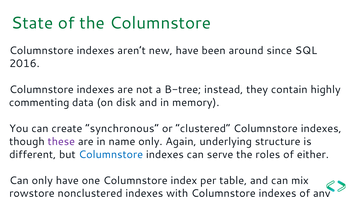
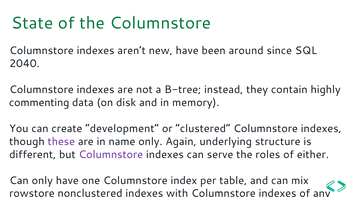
2016: 2016 -> 2040
synchronous: synchronous -> development
Columnstore at (111, 155) colour: blue -> purple
